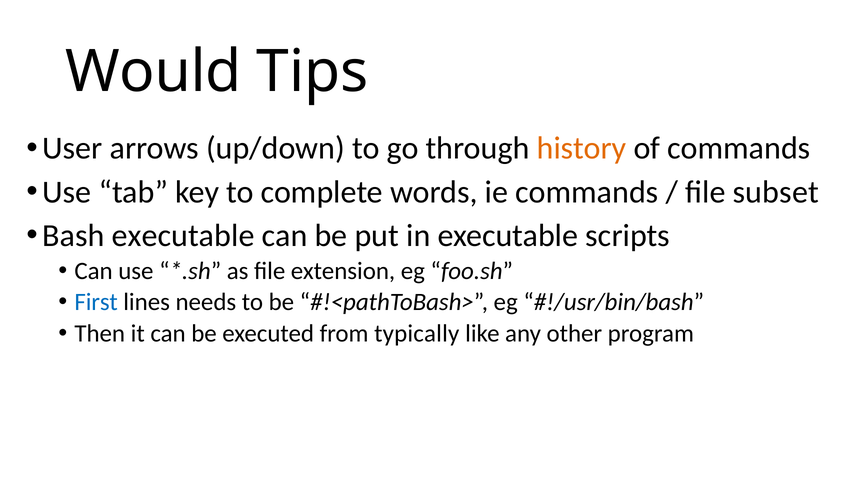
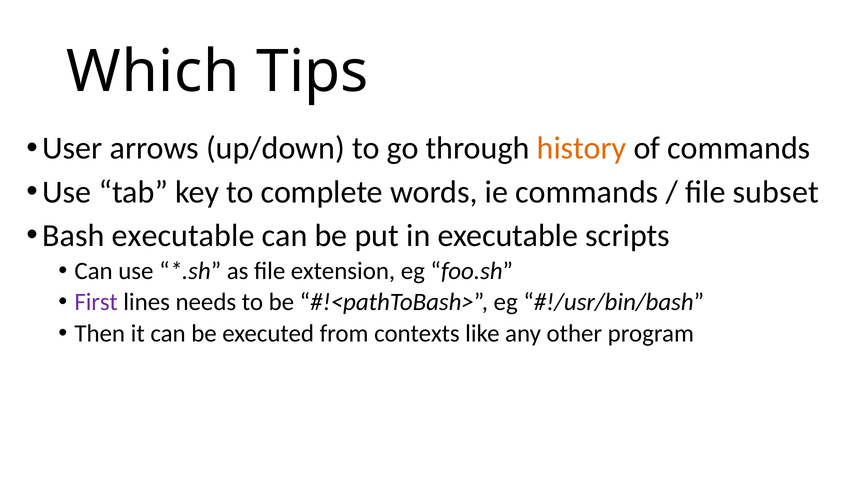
Would: Would -> Which
First colour: blue -> purple
typically: typically -> contexts
